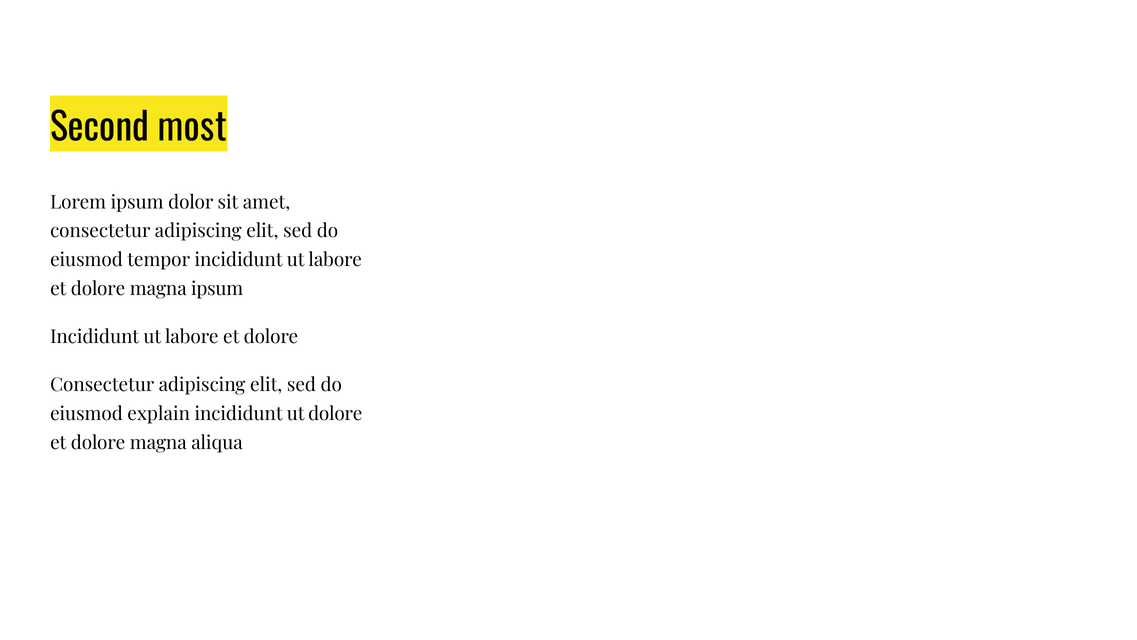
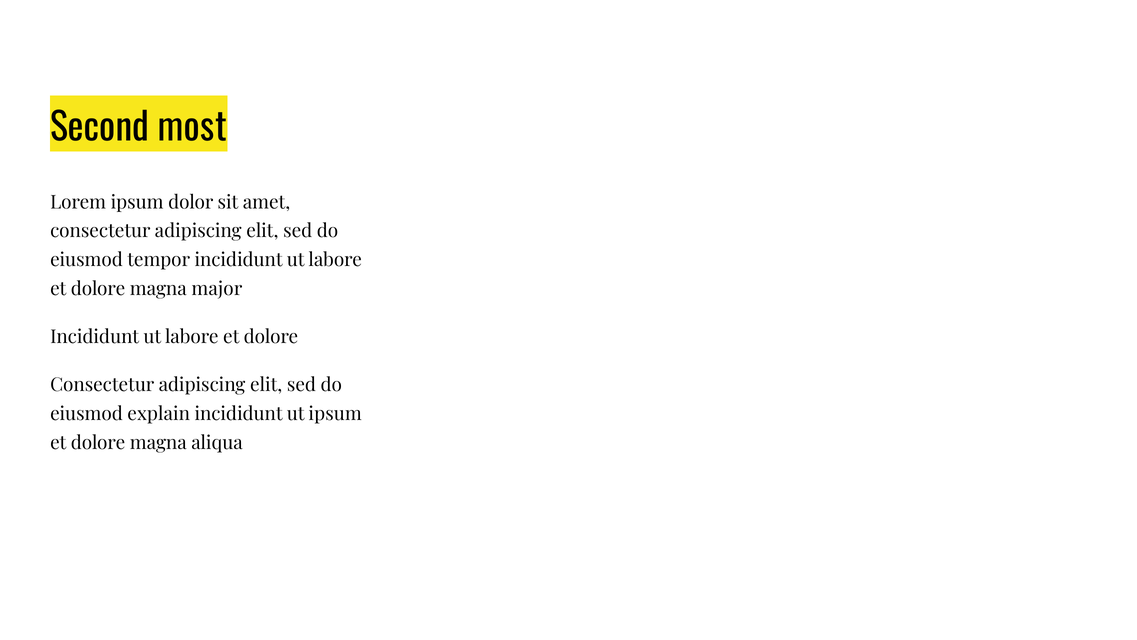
magna ipsum: ipsum -> major
ut dolore: dolore -> ipsum
